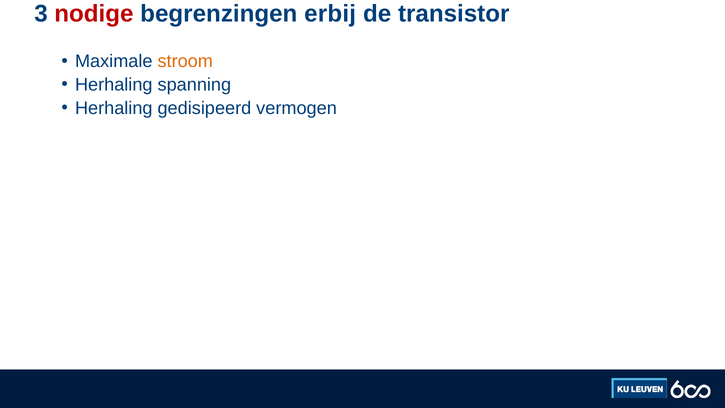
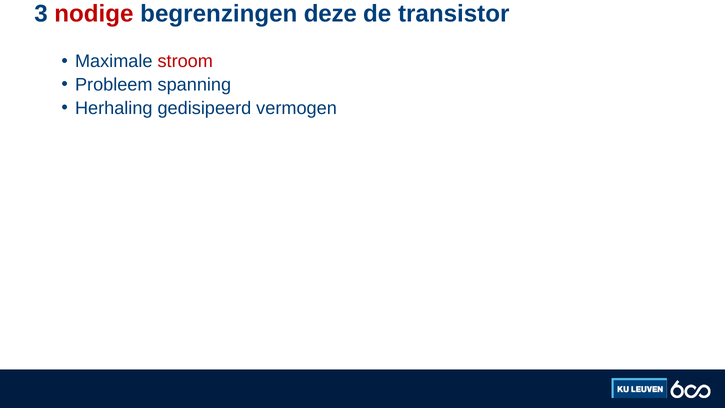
erbij: erbij -> deze
stroom colour: orange -> red
Herhaling at (114, 85): Herhaling -> Probleem
